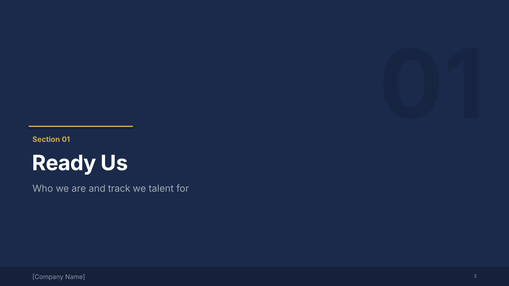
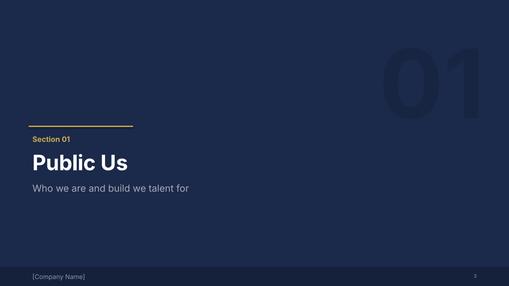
Ready: Ready -> Public
track: track -> build
